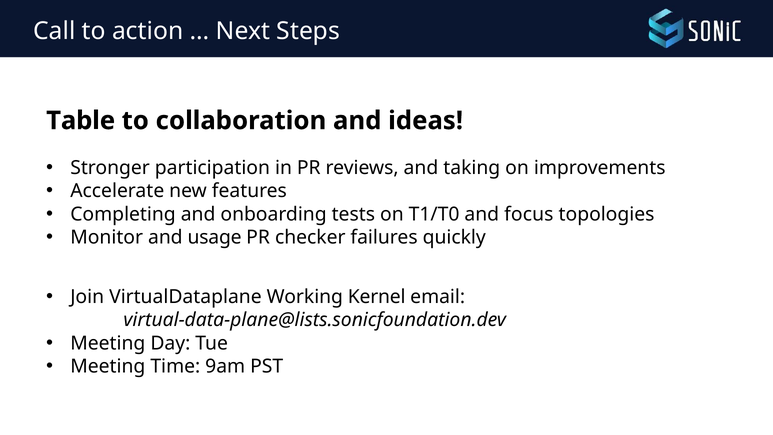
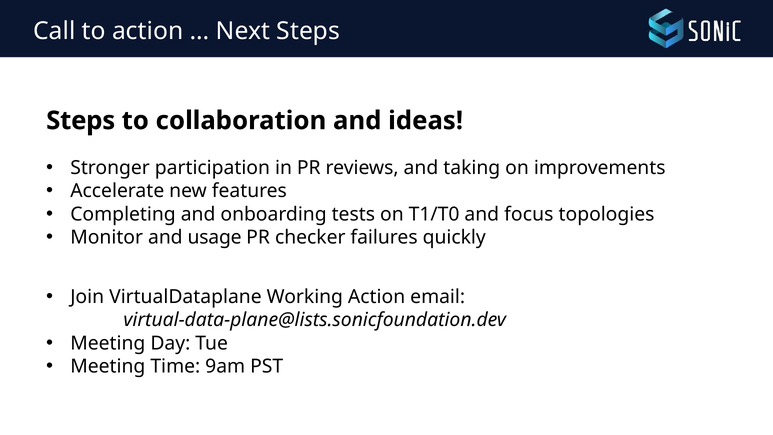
Table at (81, 121): Table -> Steps
Working Kernel: Kernel -> Action
